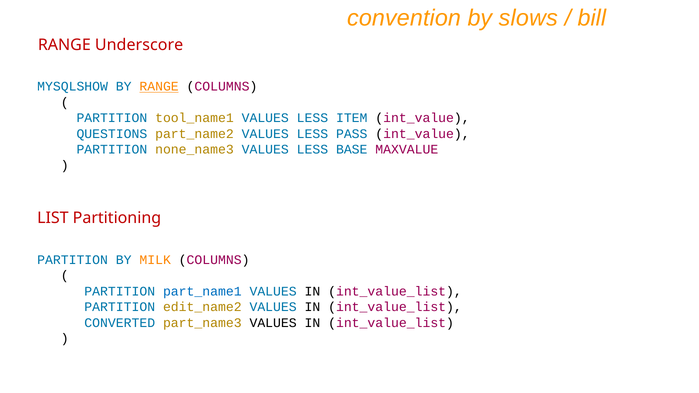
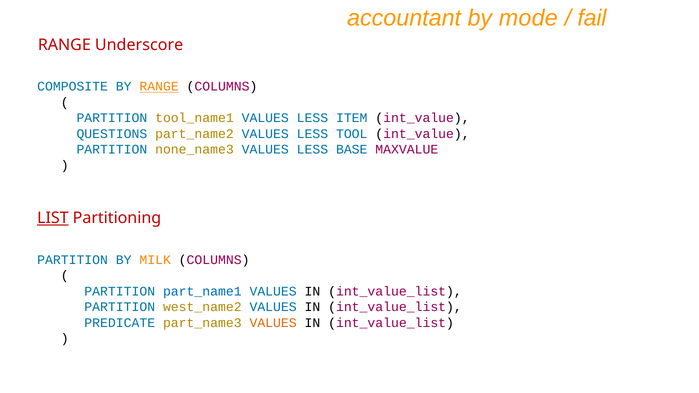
convention: convention -> accountant
slows: slows -> mode
bill: bill -> fail
MYSQLSHOW: MYSQLSHOW -> COMPOSITE
PASS: PASS -> TOOL
LIST underline: none -> present
edit_name2: edit_name2 -> west_name2
CONVERTED: CONVERTED -> PREDICATE
VALUES at (273, 323) colour: black -> orange
